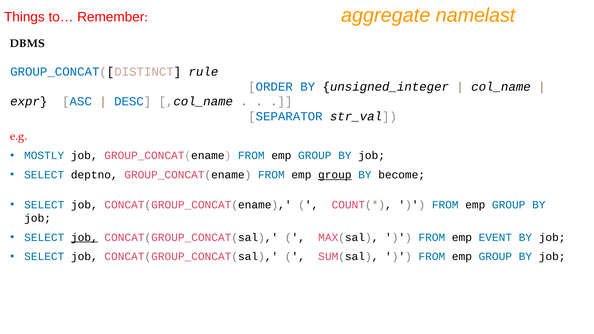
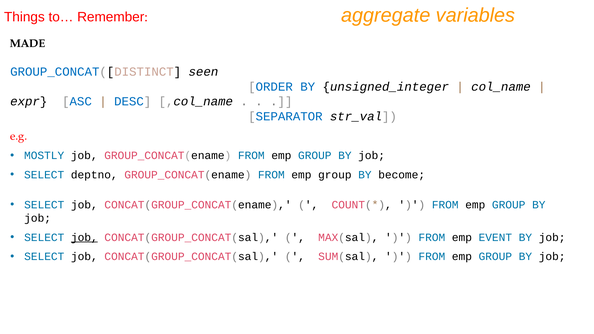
namelast: namelast -> variables
DBMS: DBMS -> MADE
rule: rule -> seen
group at (335, 175) underline: present -> none
